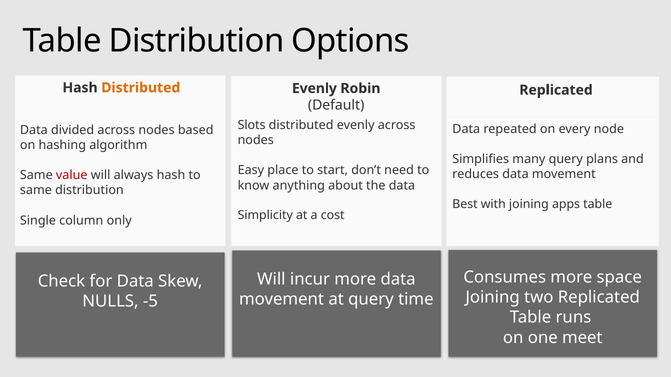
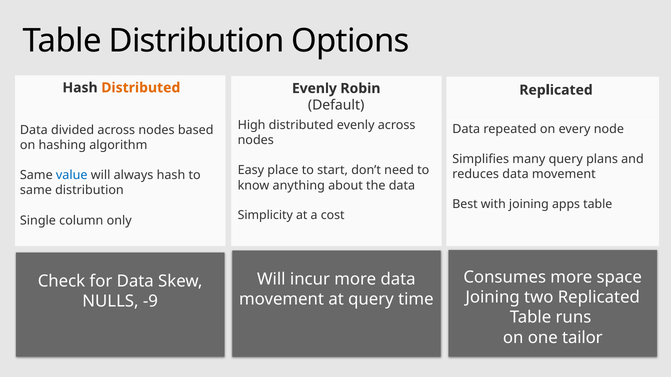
Slots: Slots -> High
value colour: red -> blue
-5: -5 -> -9
meet: meet -> tailor
